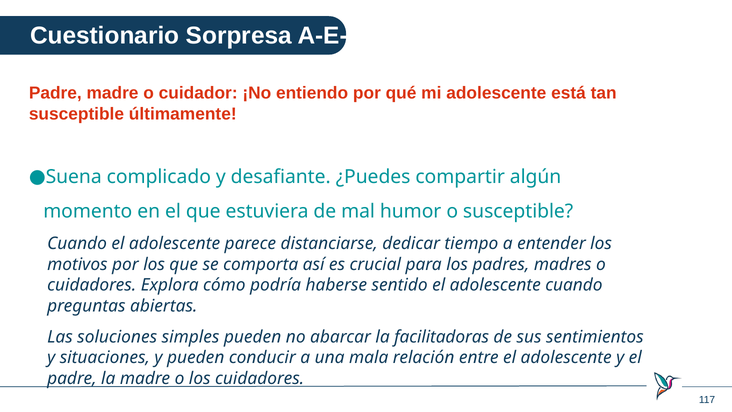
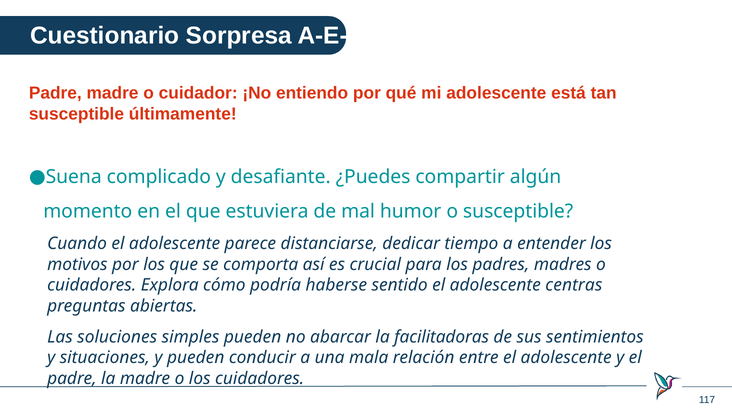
adolescente cuando: cuando -> centras
